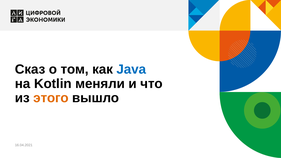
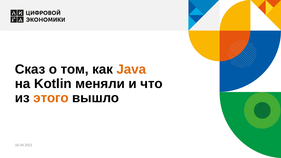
Java colour: blue -> orange
